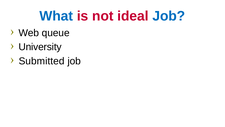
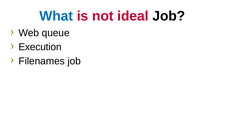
Job at (169, 16) colour: blue -> black
University: University -> Execution
Submitted: Submitted -> Filenames
